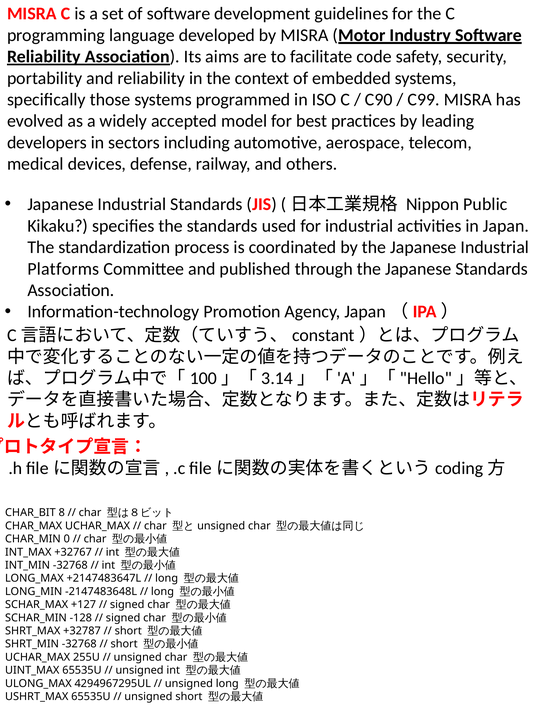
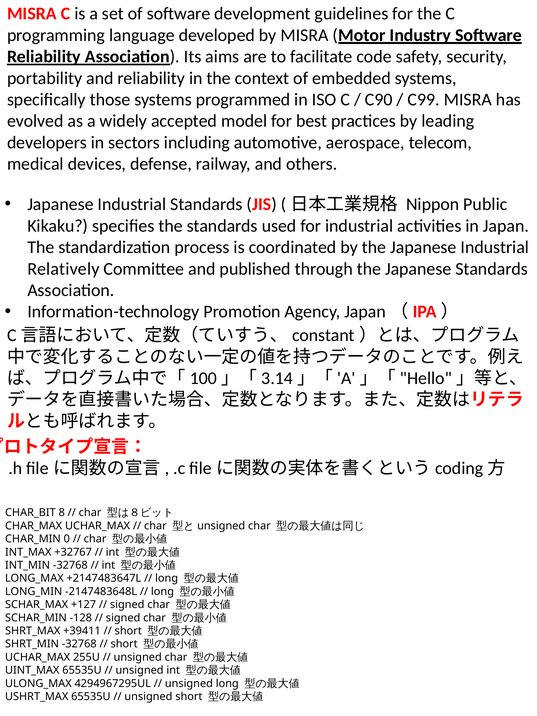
Platforms: Platforms -> Relatively
+32787: +32787 -> +39411
